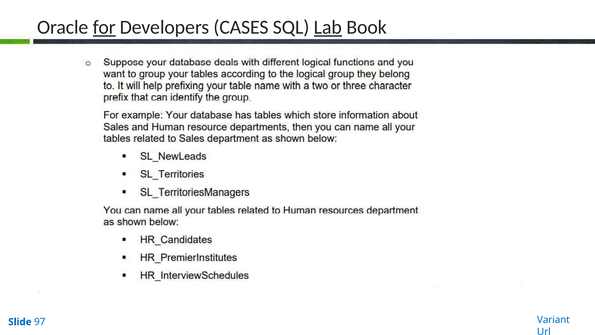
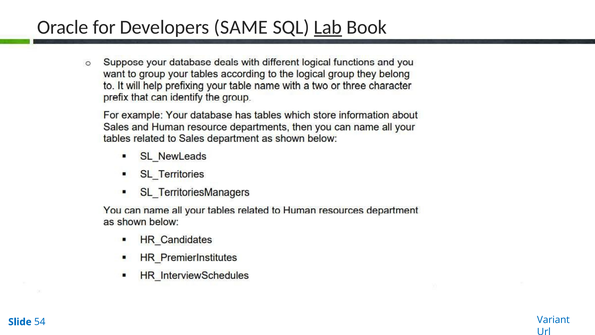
for underline: present -> none
CASES: CASES -> SAME
97: 97 -> 54
